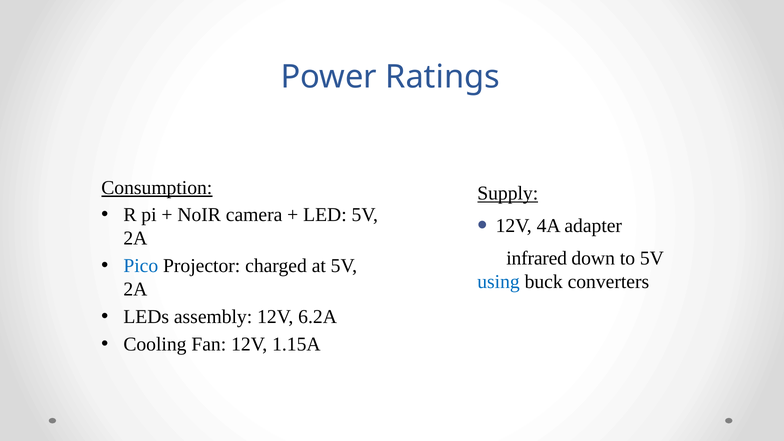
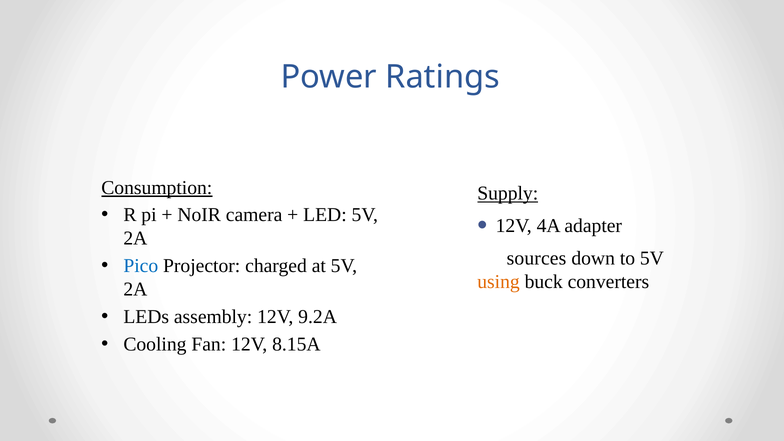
infrared: infrared -> sources
using colour: blue -> orange
6.2A: 6.2A -> 9.2A
1.15A: 1.15A -> 8.15A
